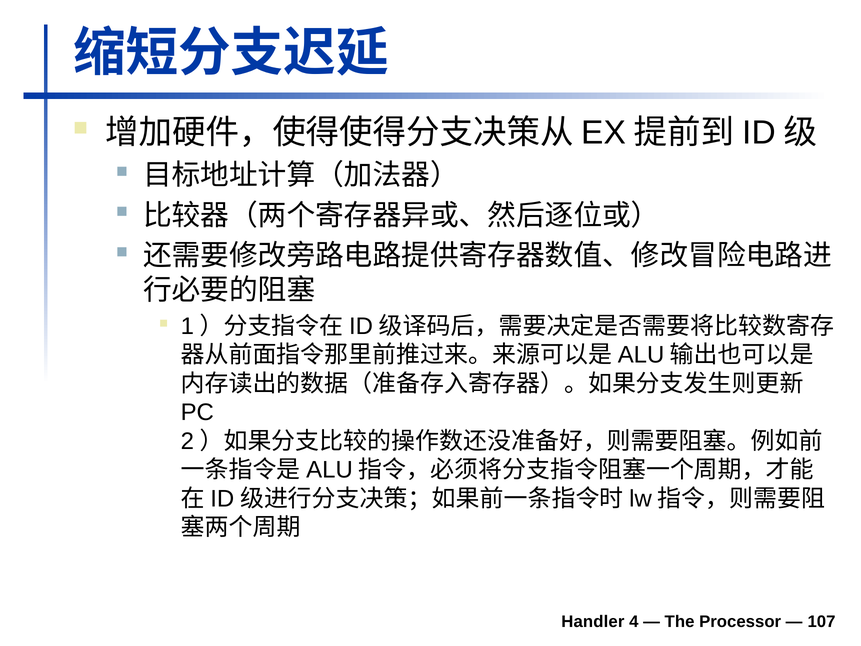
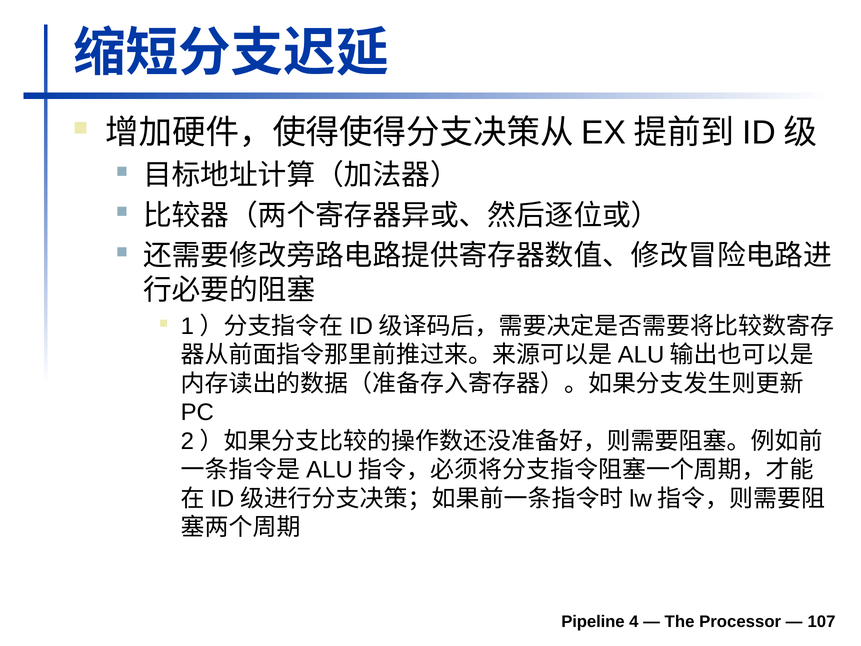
Handler: Handler -> Pipeline
